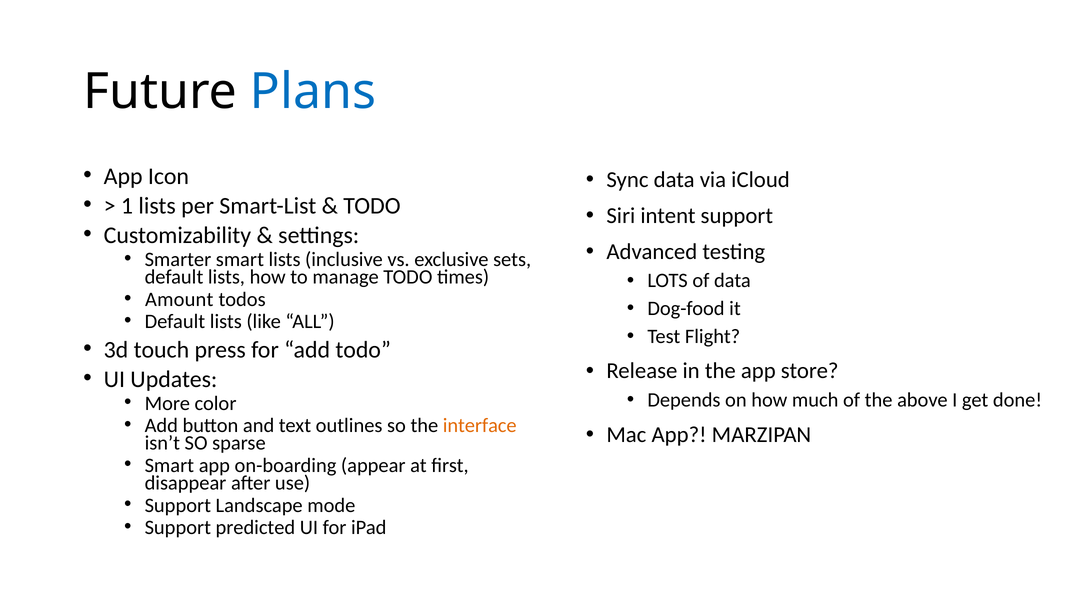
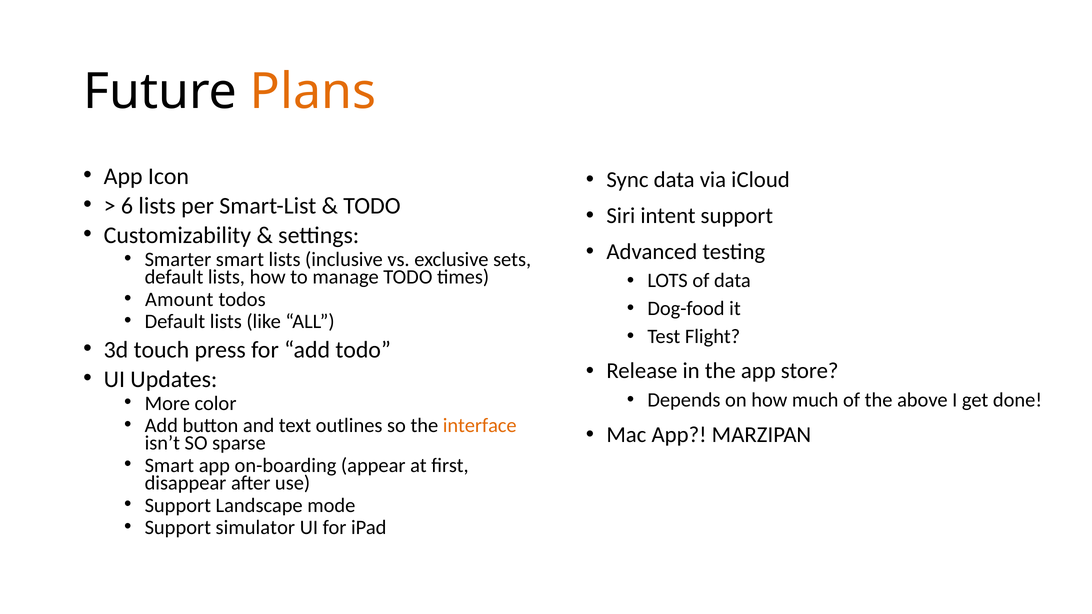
Plans colour: blue -> orange
1: 1 -> 6
predicted: predicted -> simulator
